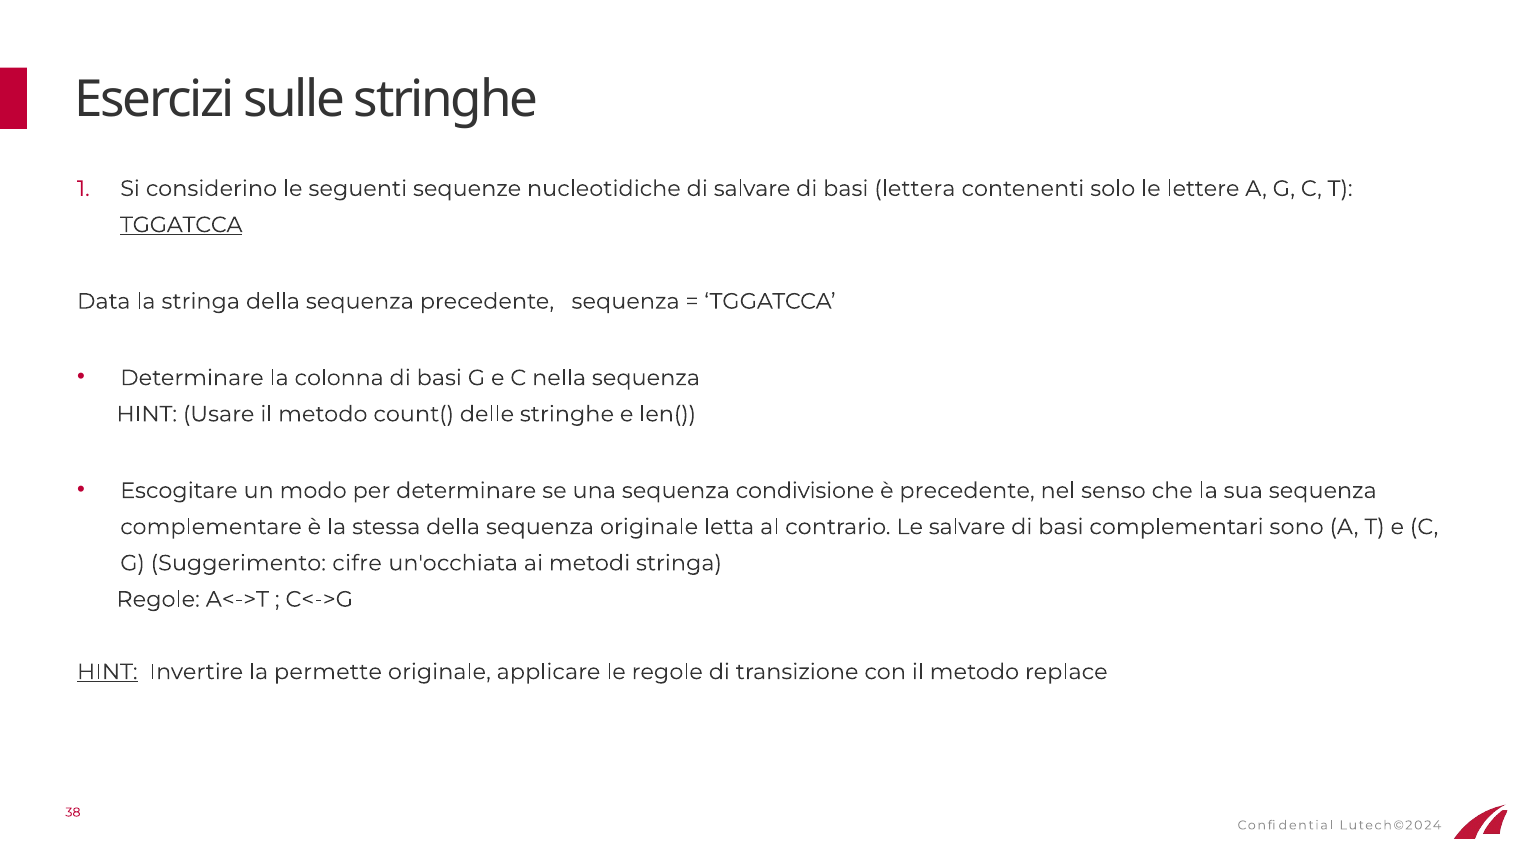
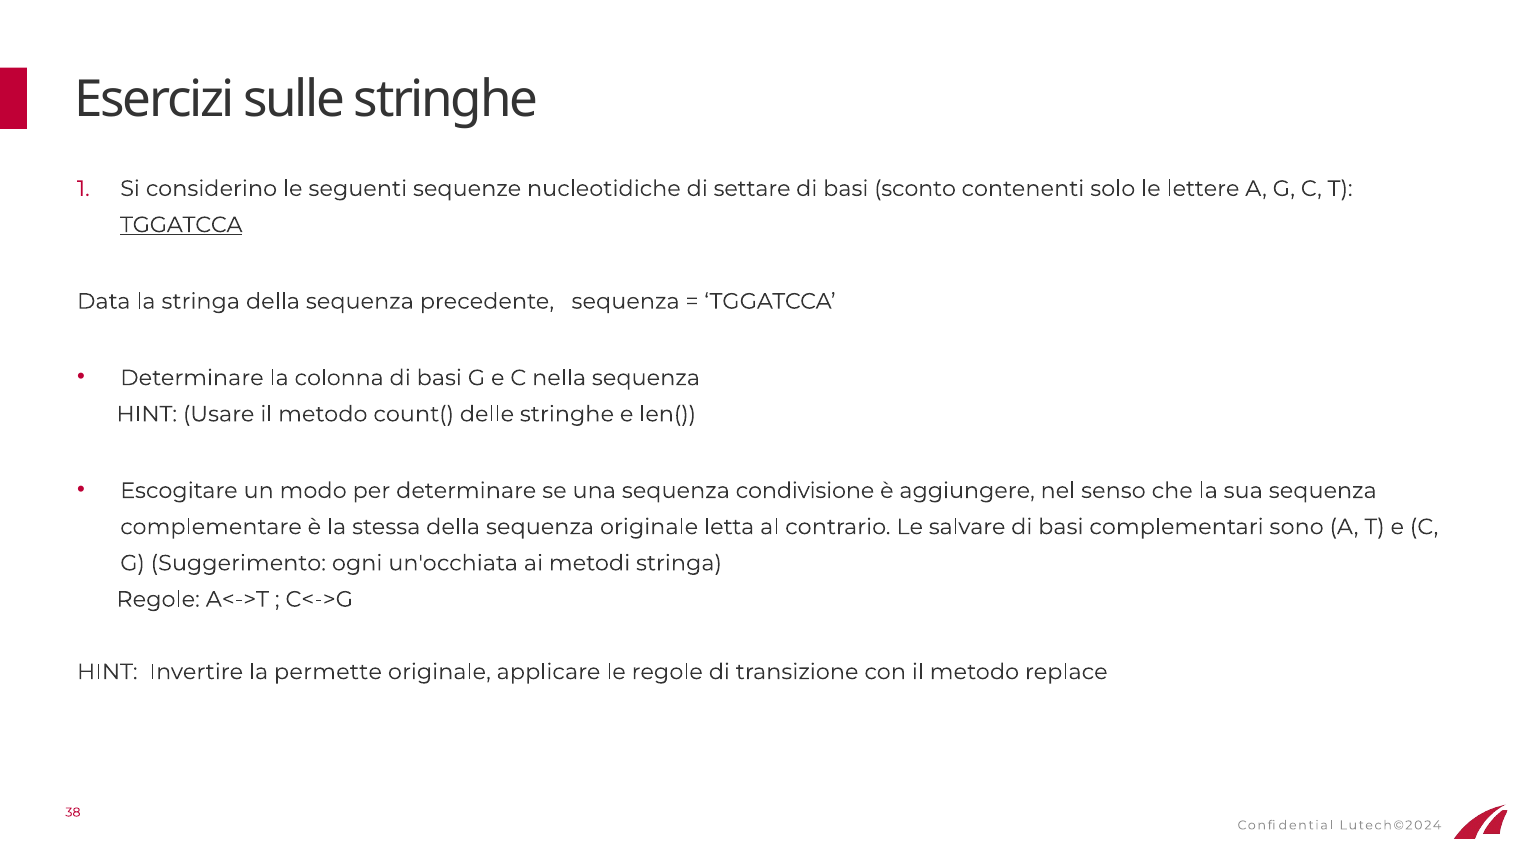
di salvare: salvare -> settare
lettera: lettera -> sconto
è precedente: precedente -> aggiungere
cifre: cifre -> ogni
HINT at (107, 672) underline: present -> none
